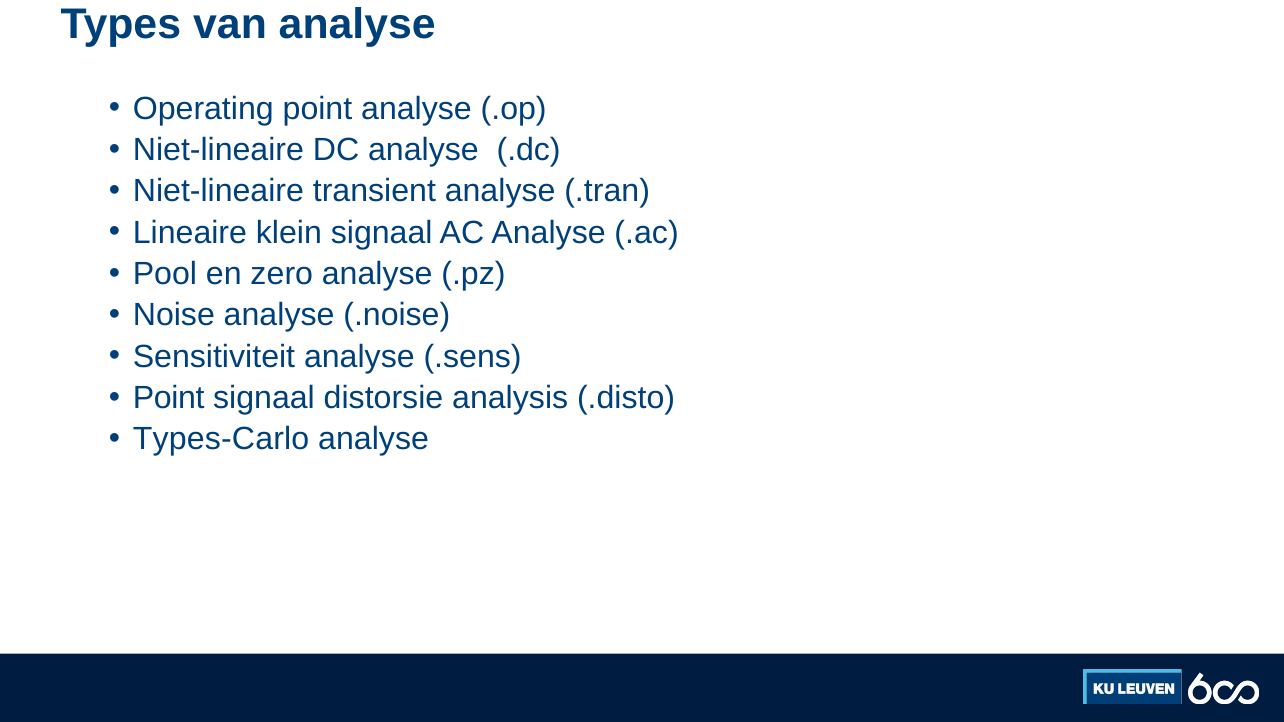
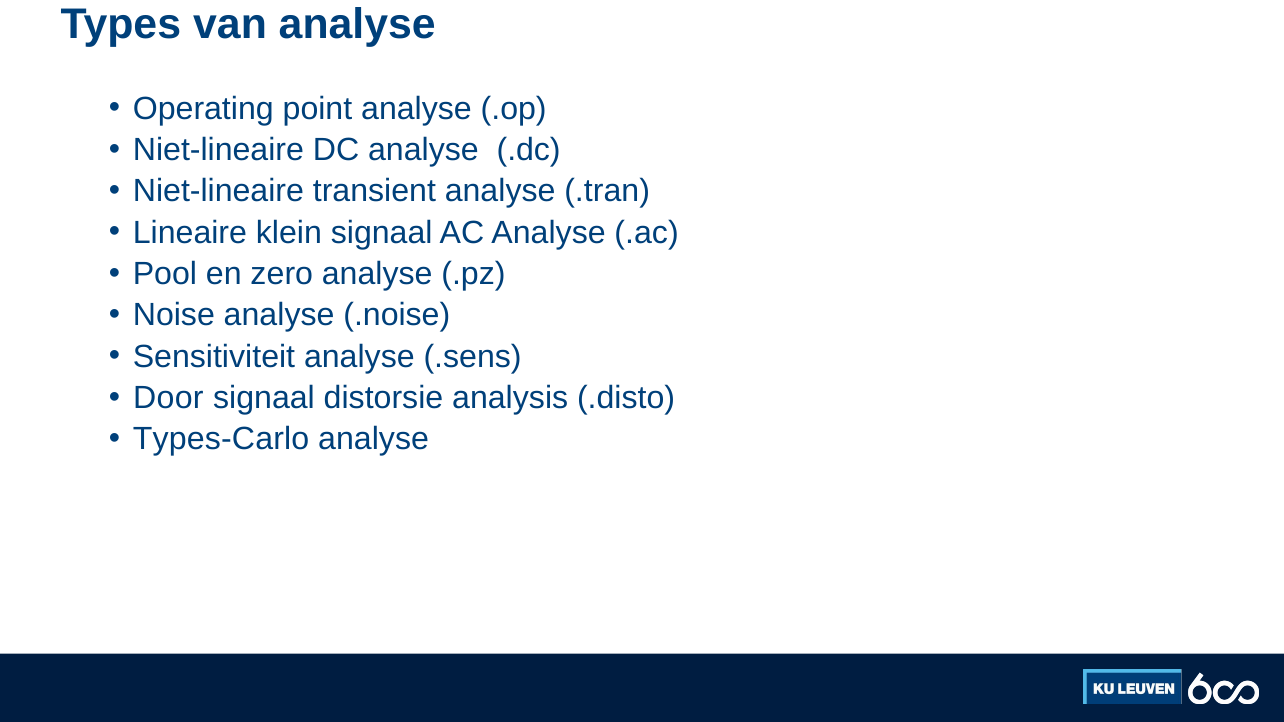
Point at (169, 398): Point -> Door
